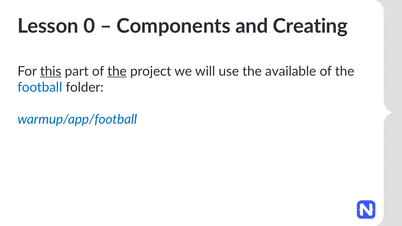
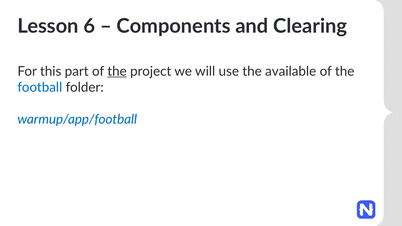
0: 0 -> 6
Creating: Creating -> Clearing
this underline: present -> none
